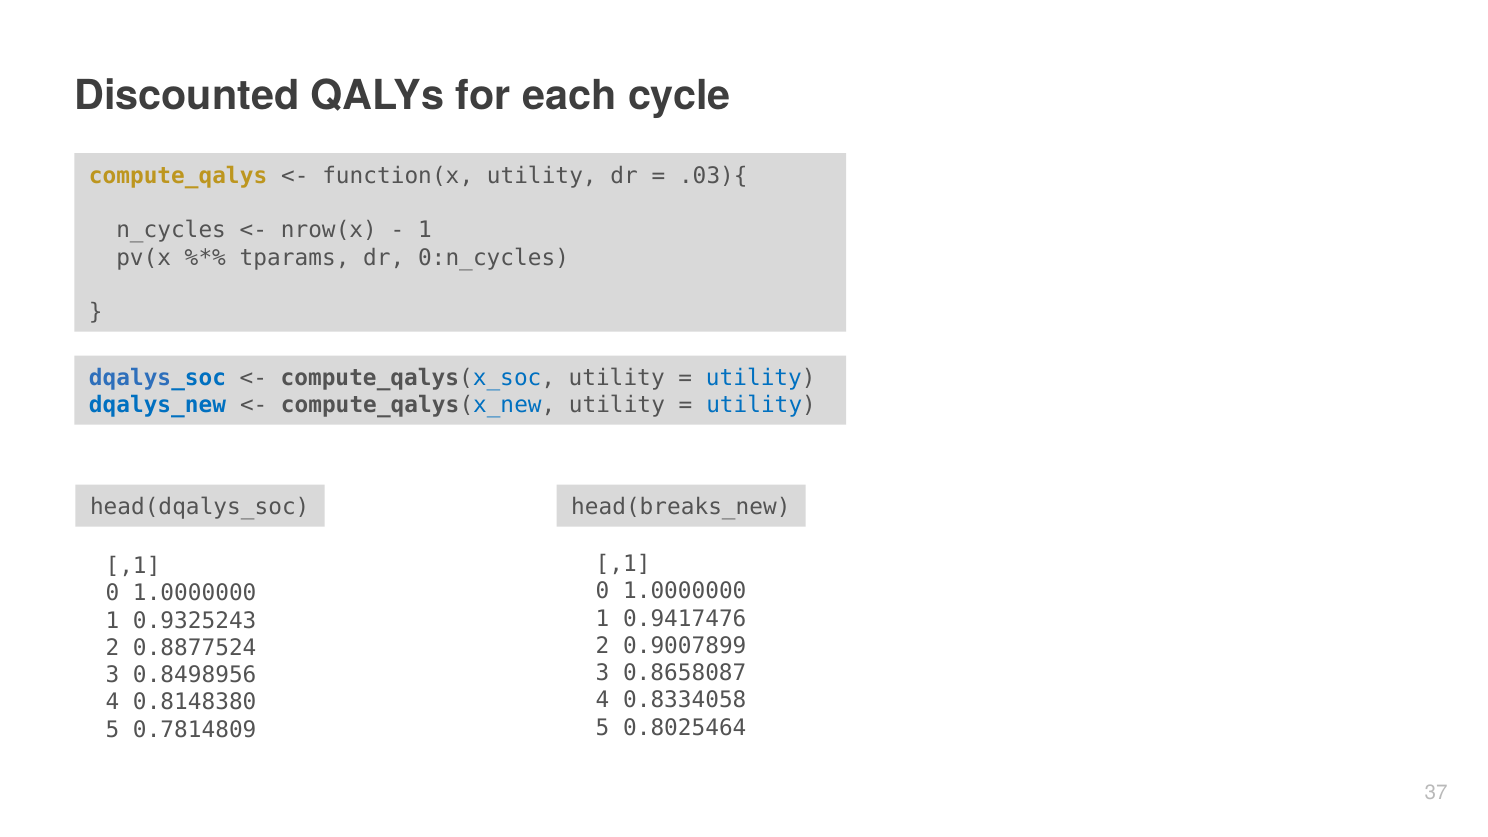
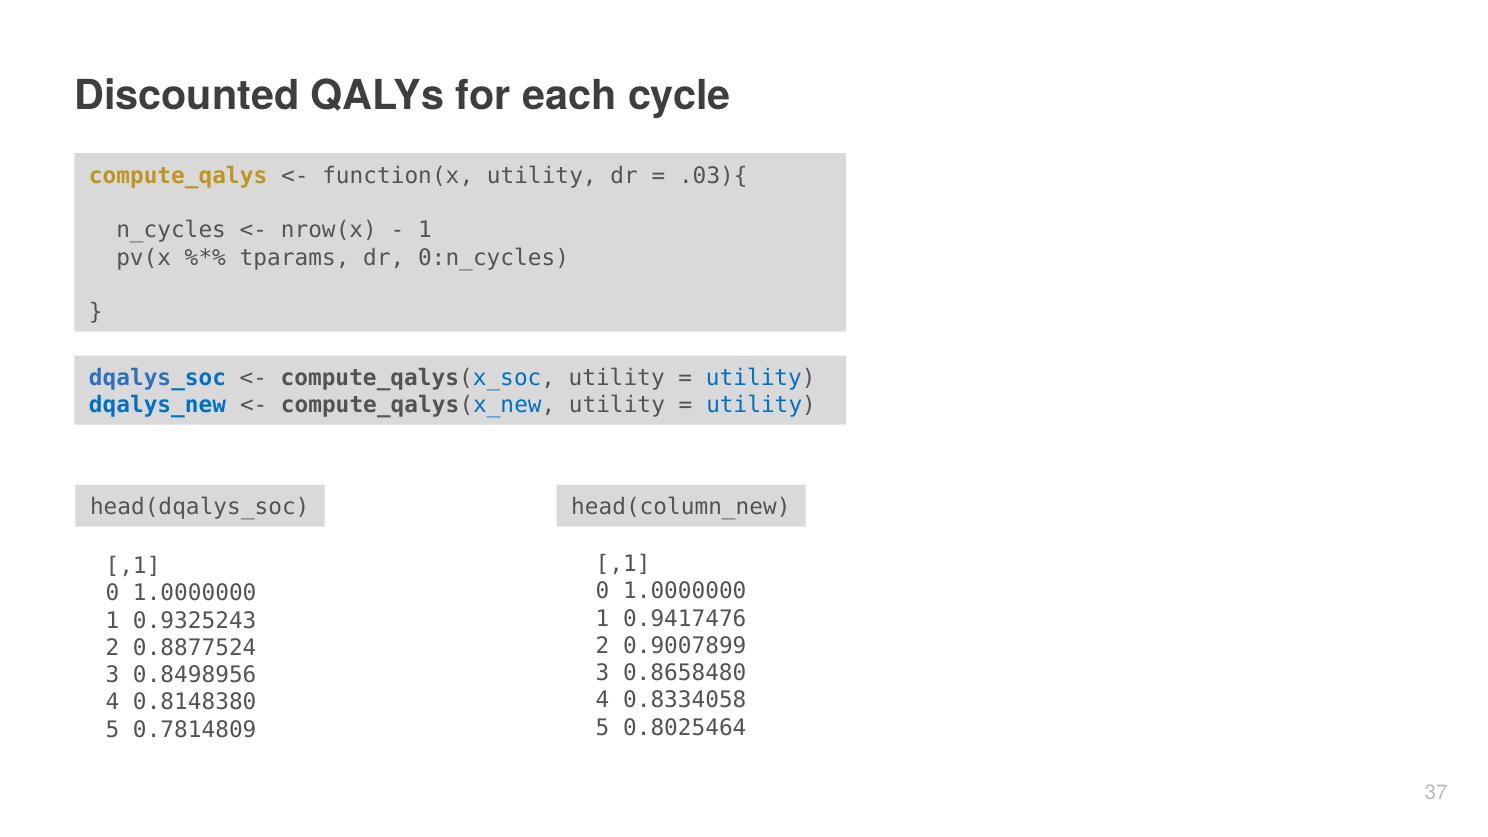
head(breaks_new: head(breaks_new -> head(column_new
0.8658087: 0.8658087 -> 0.8658480
